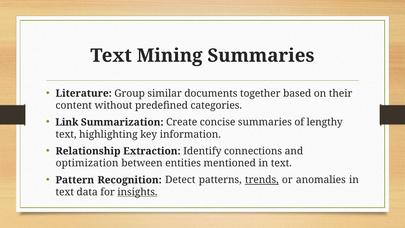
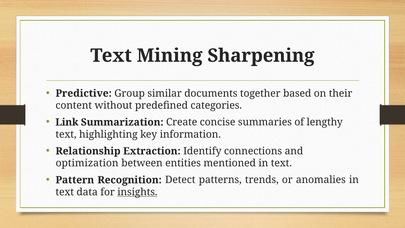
Mining Summaries: Summaries -> Sharpening
Literature: Literature -> Predictive
trends underline: present -> none
